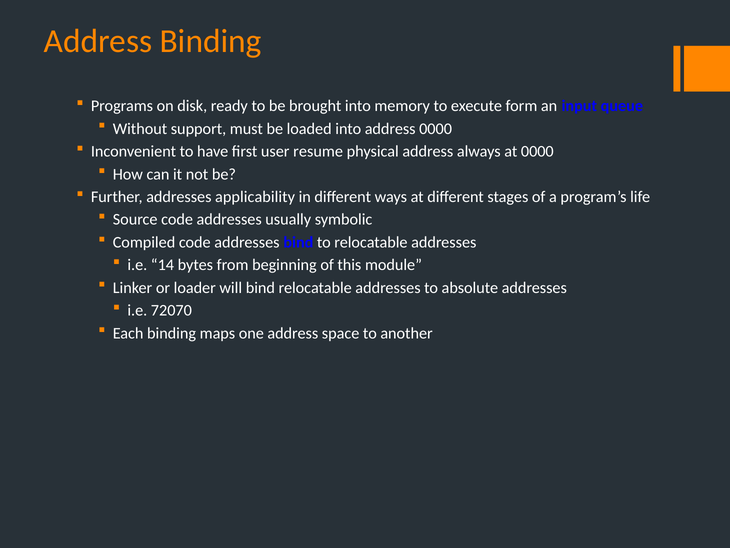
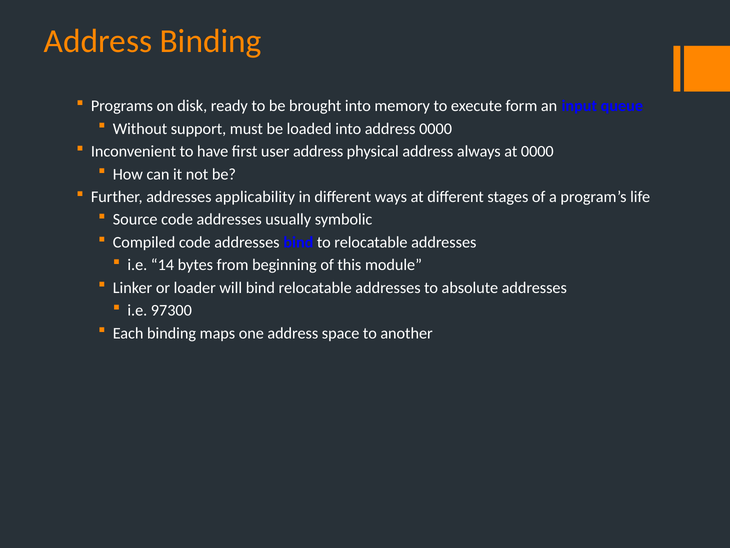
user resume: resume -> address
72070: 72070 -> 97300
